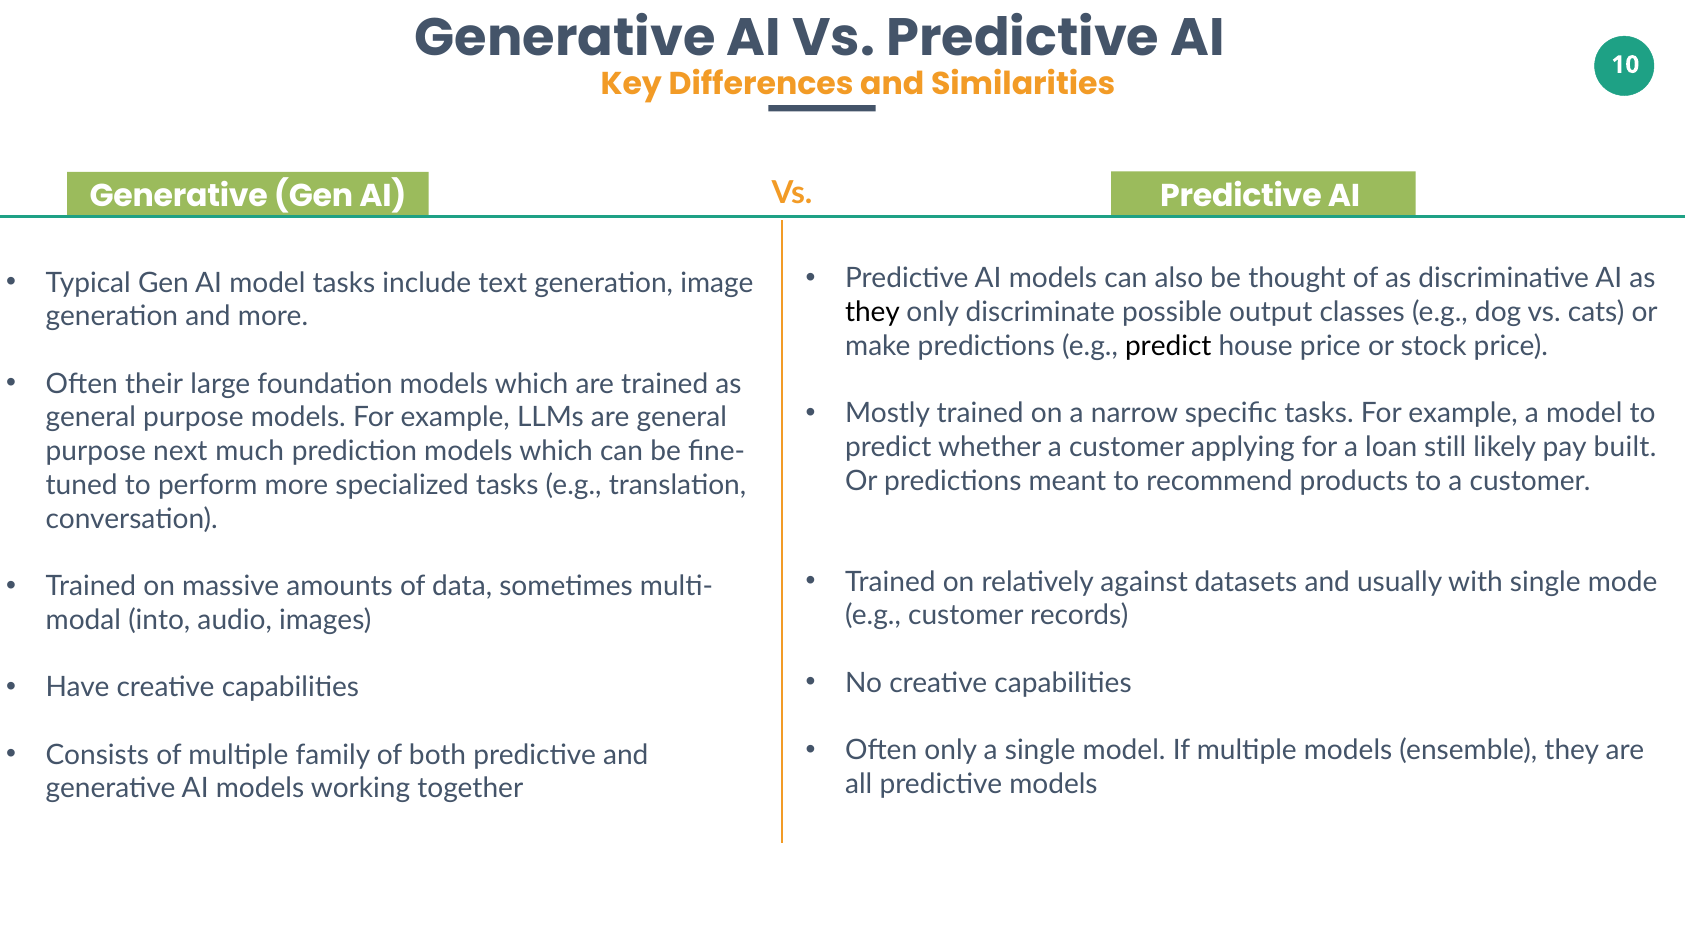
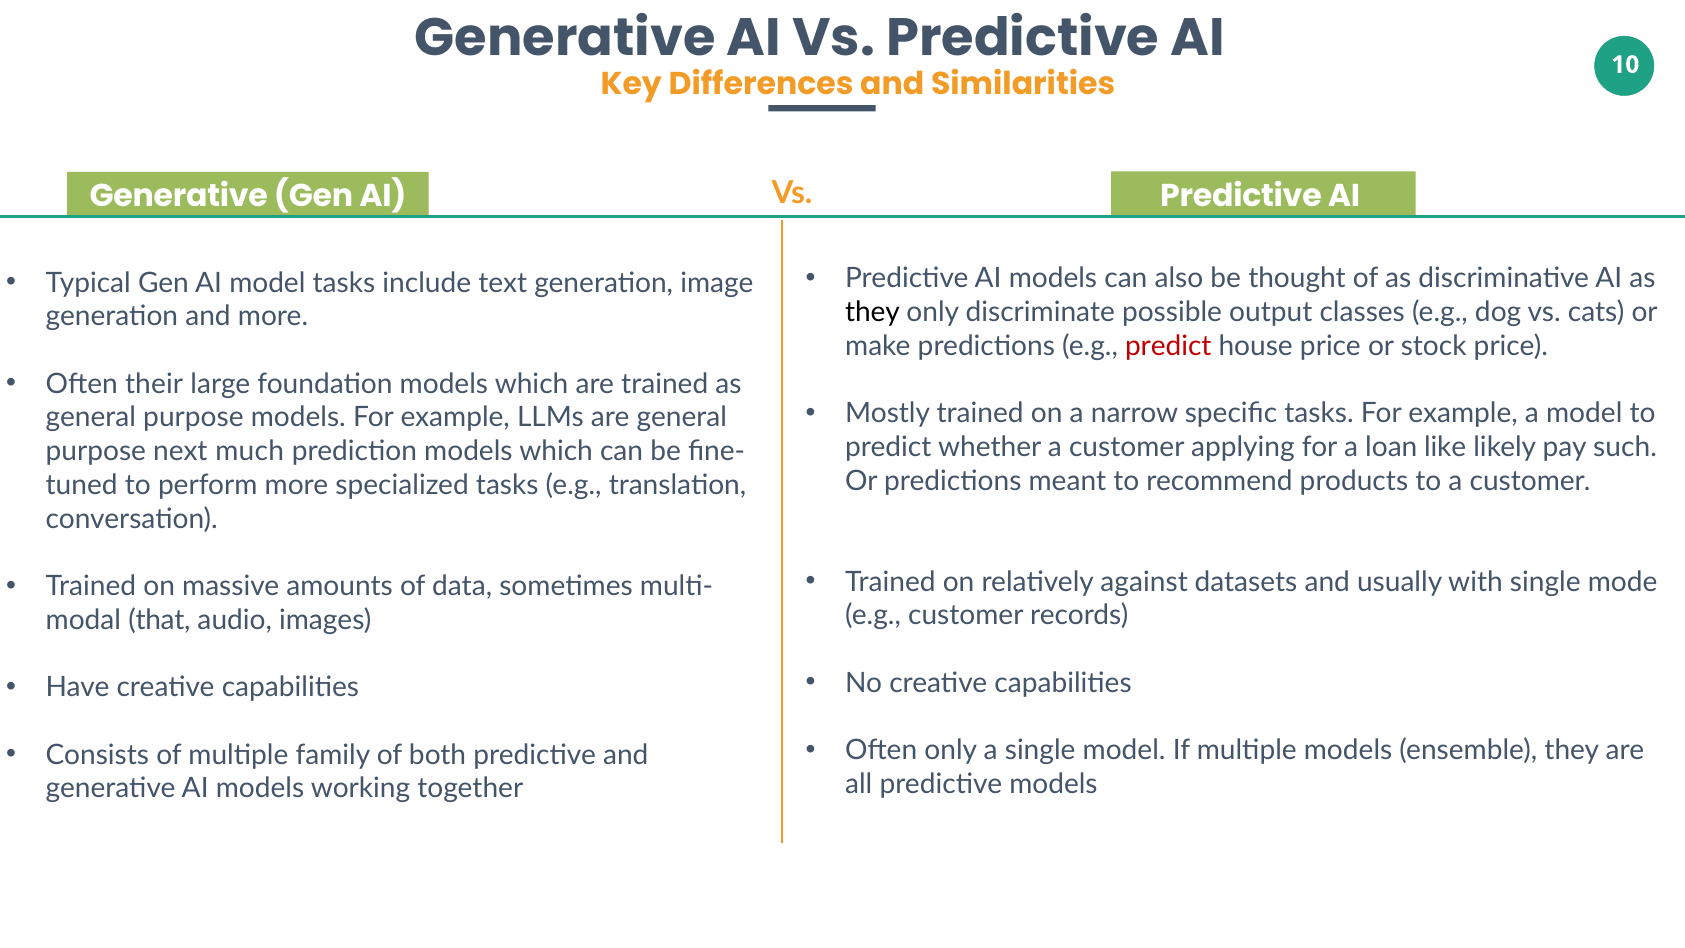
predict at (1168, 346) colour: black -> red
still: still -> like
built: built -> such
into: into -> that
